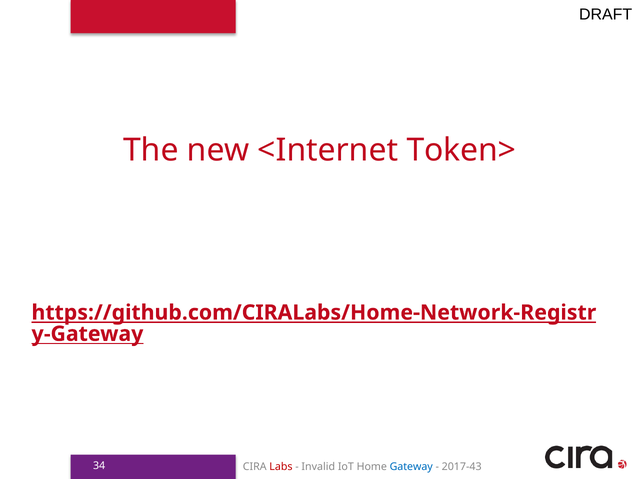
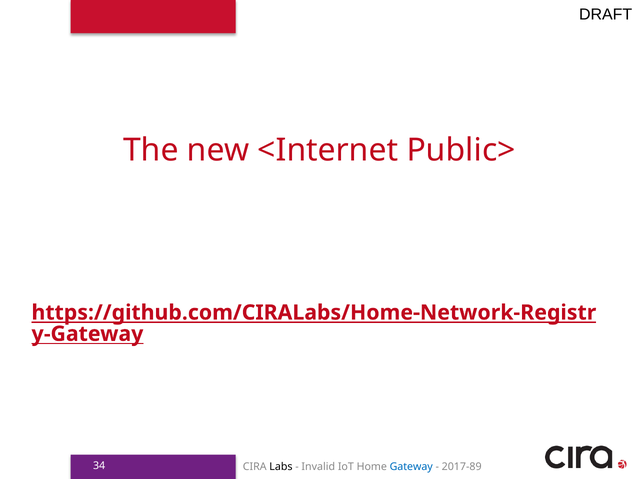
Token>: Token> -> Public>
Labs colour: red -> black
2017-43: 2017-43 -> 2017-89
